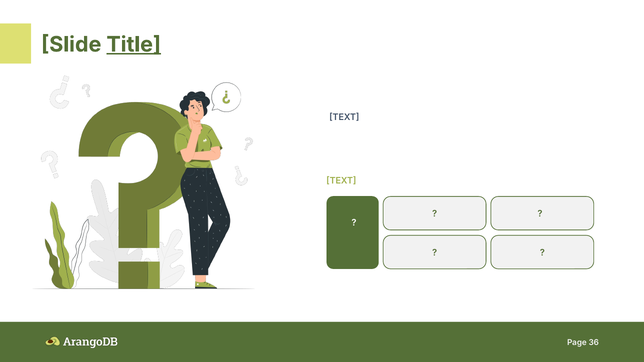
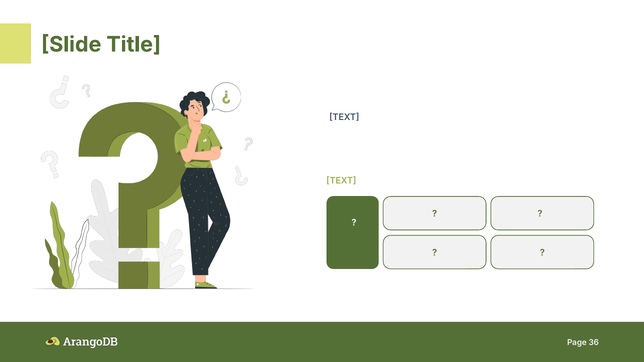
Title underline: present -> none
